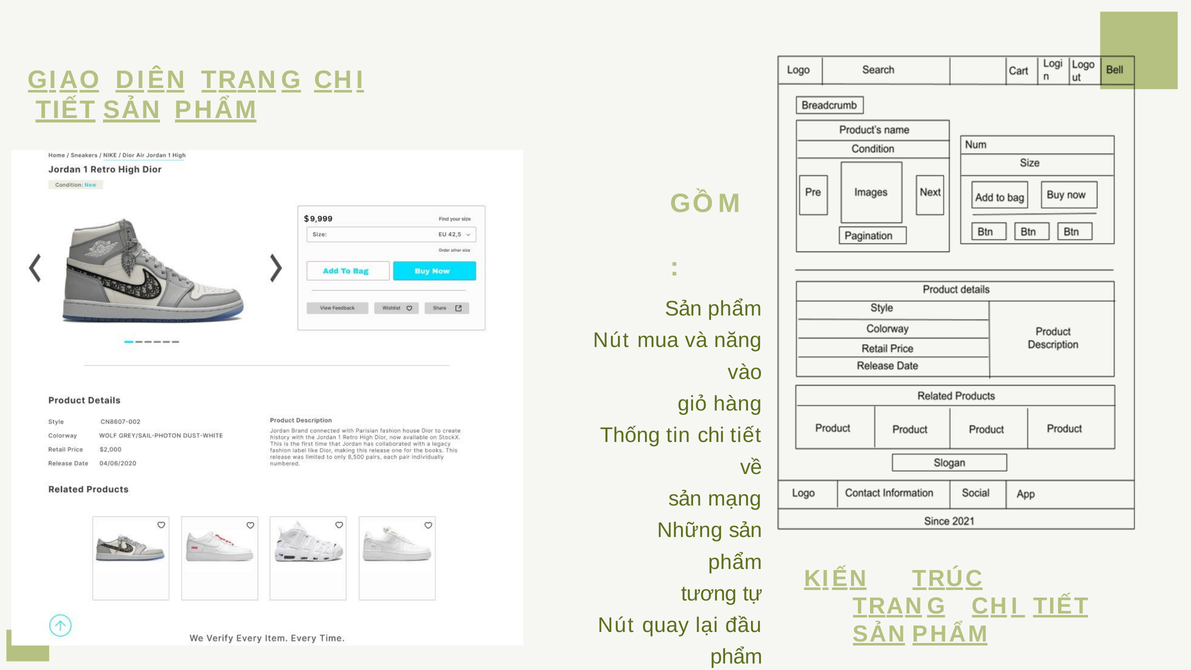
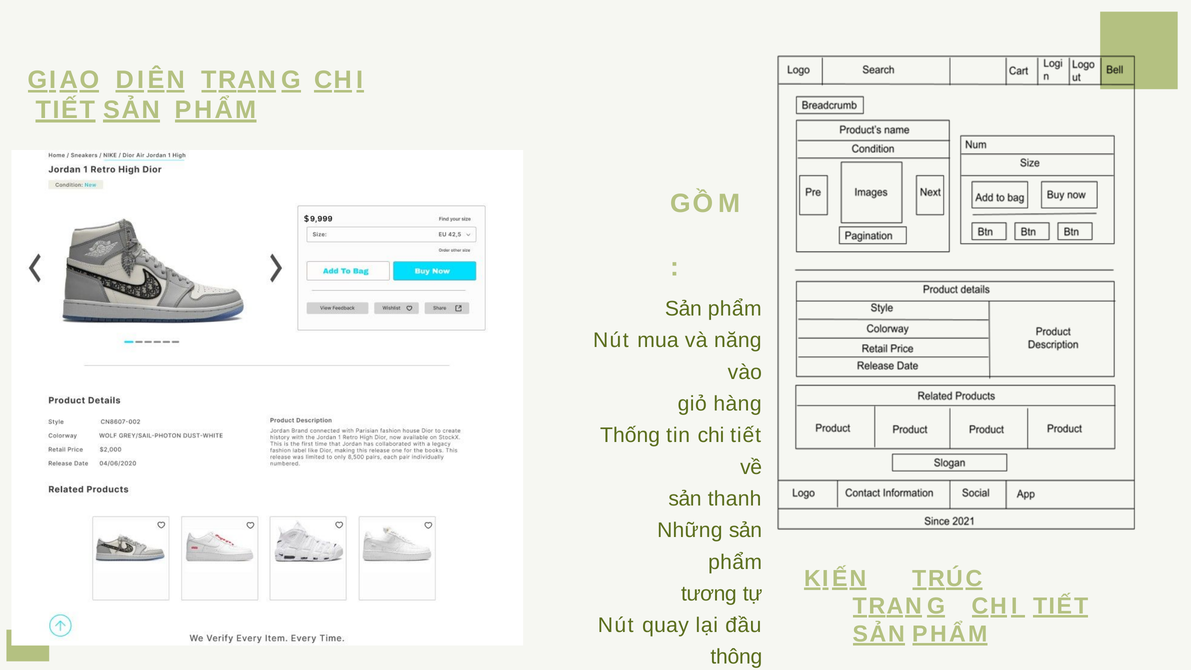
mạng: mạng -> thanh
phẩm at (736, 657): phẩm -> thông
